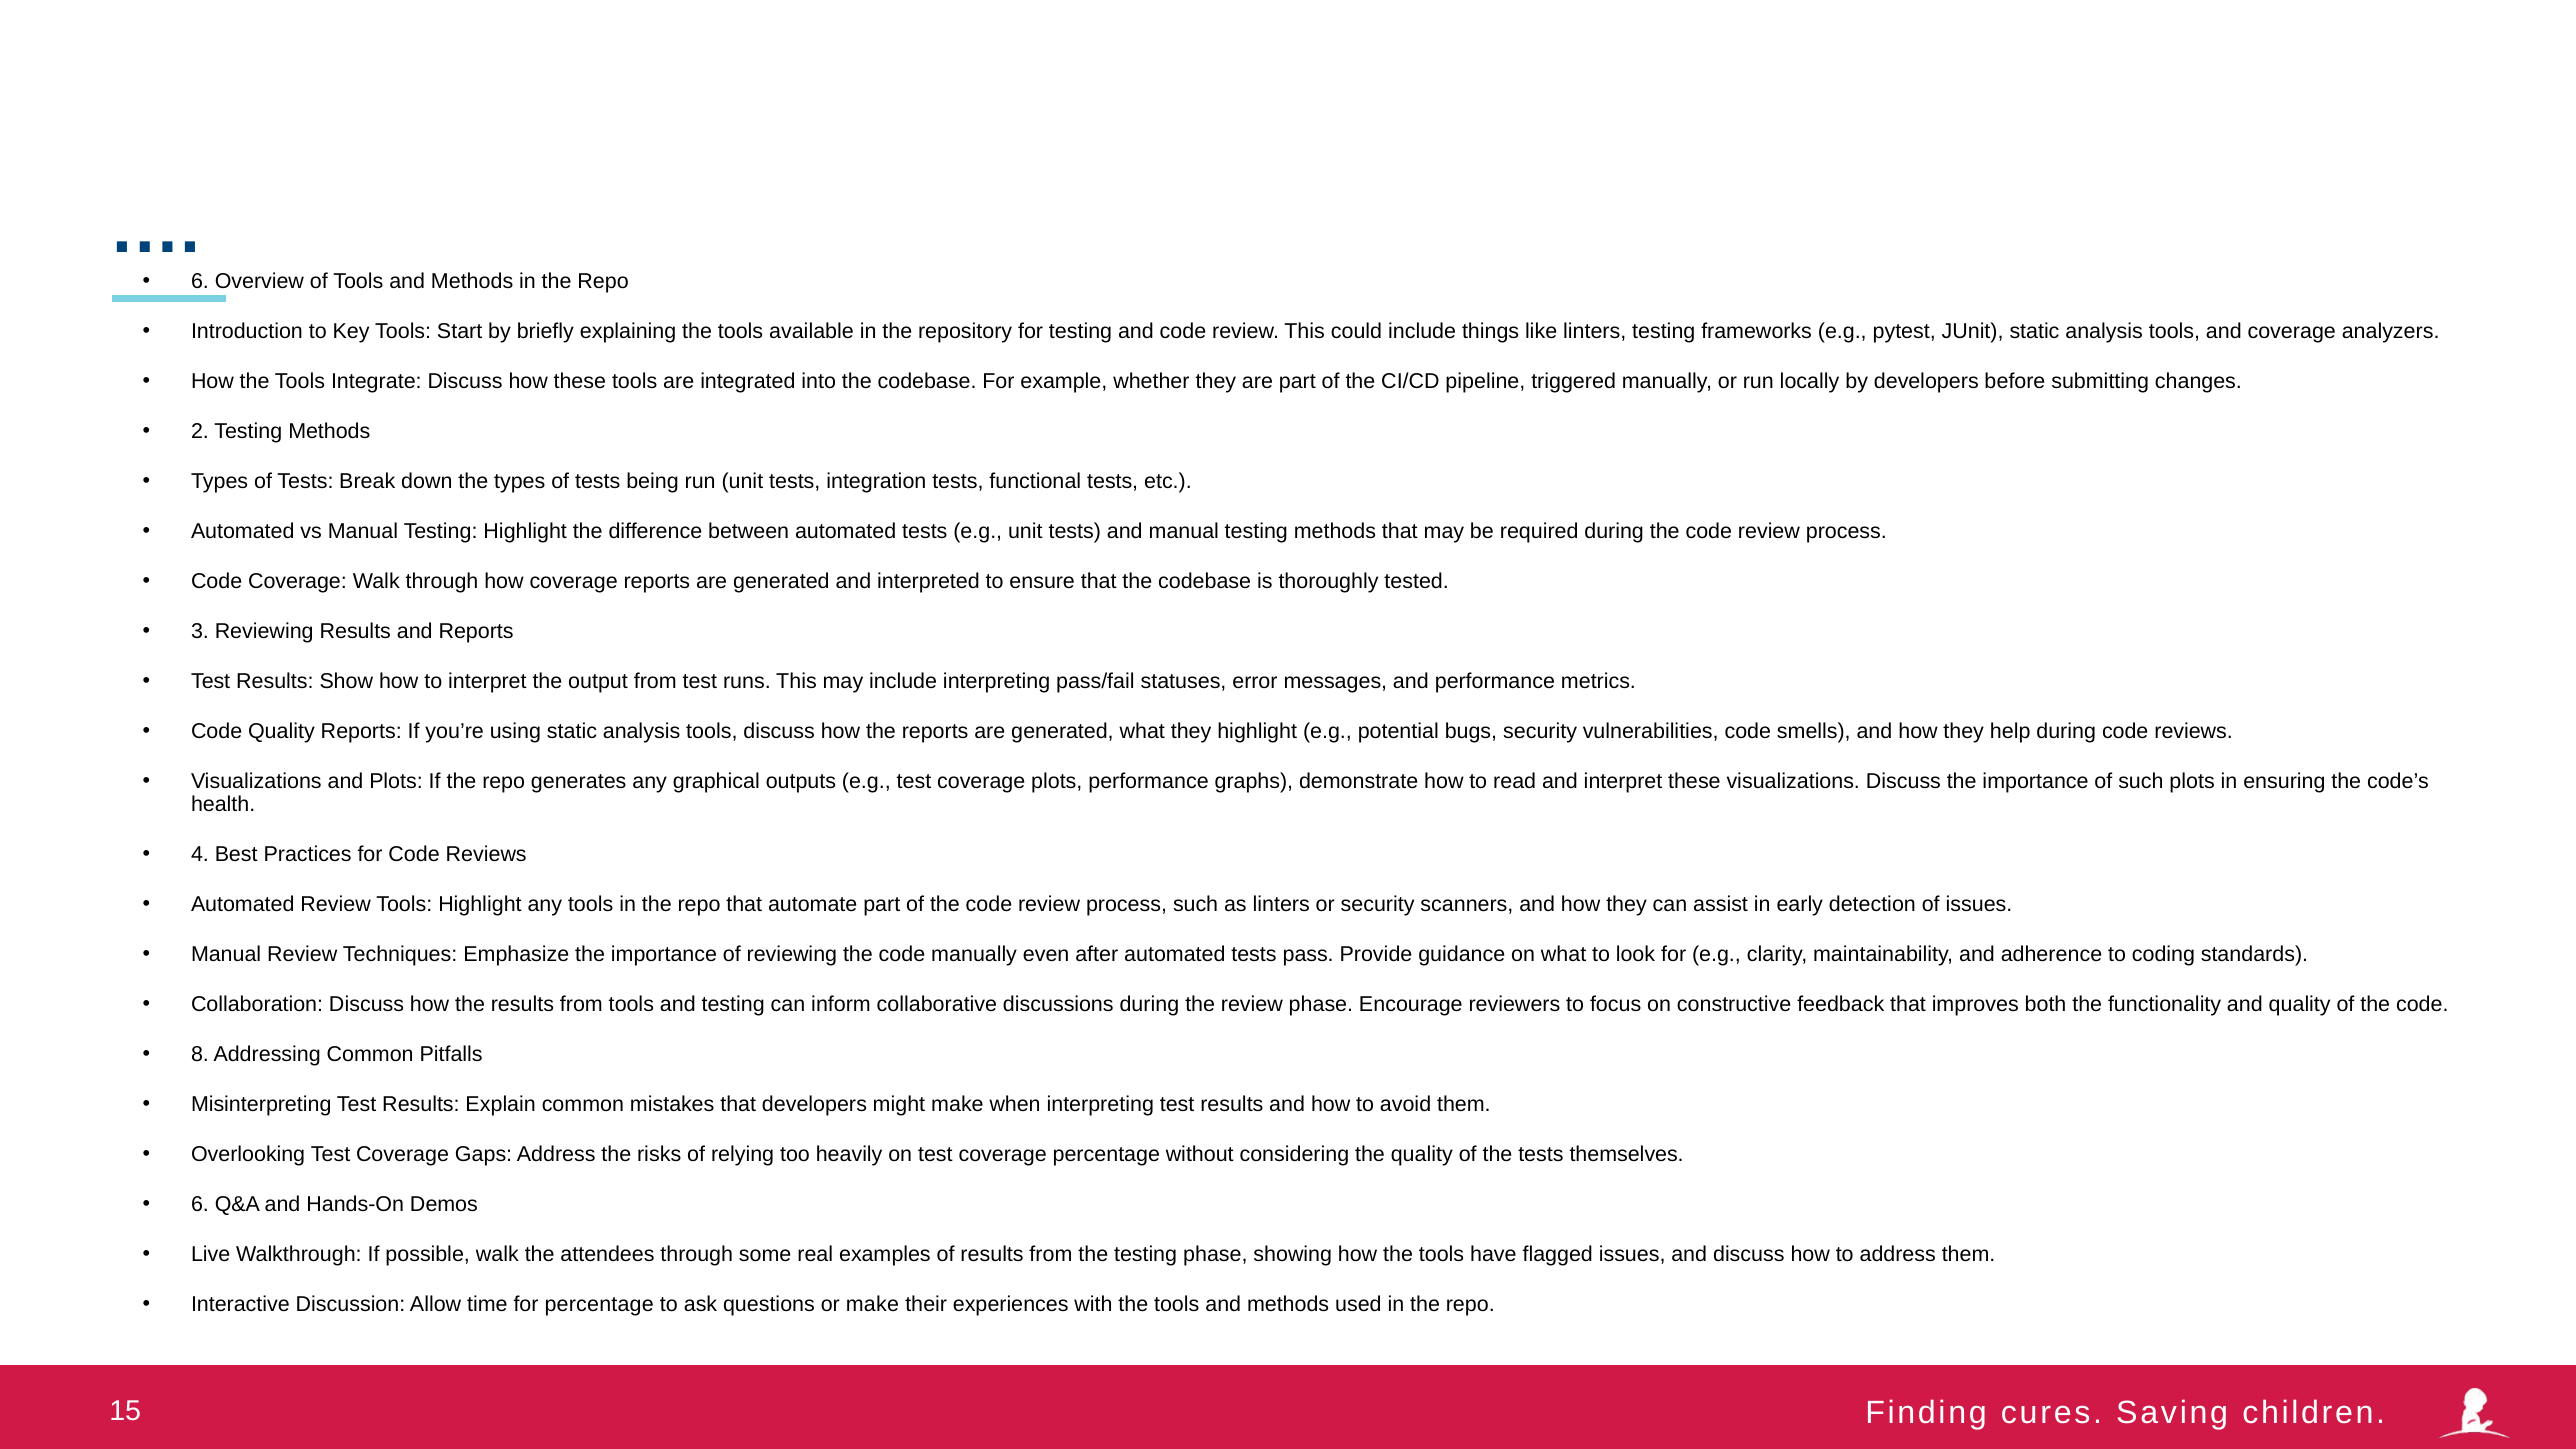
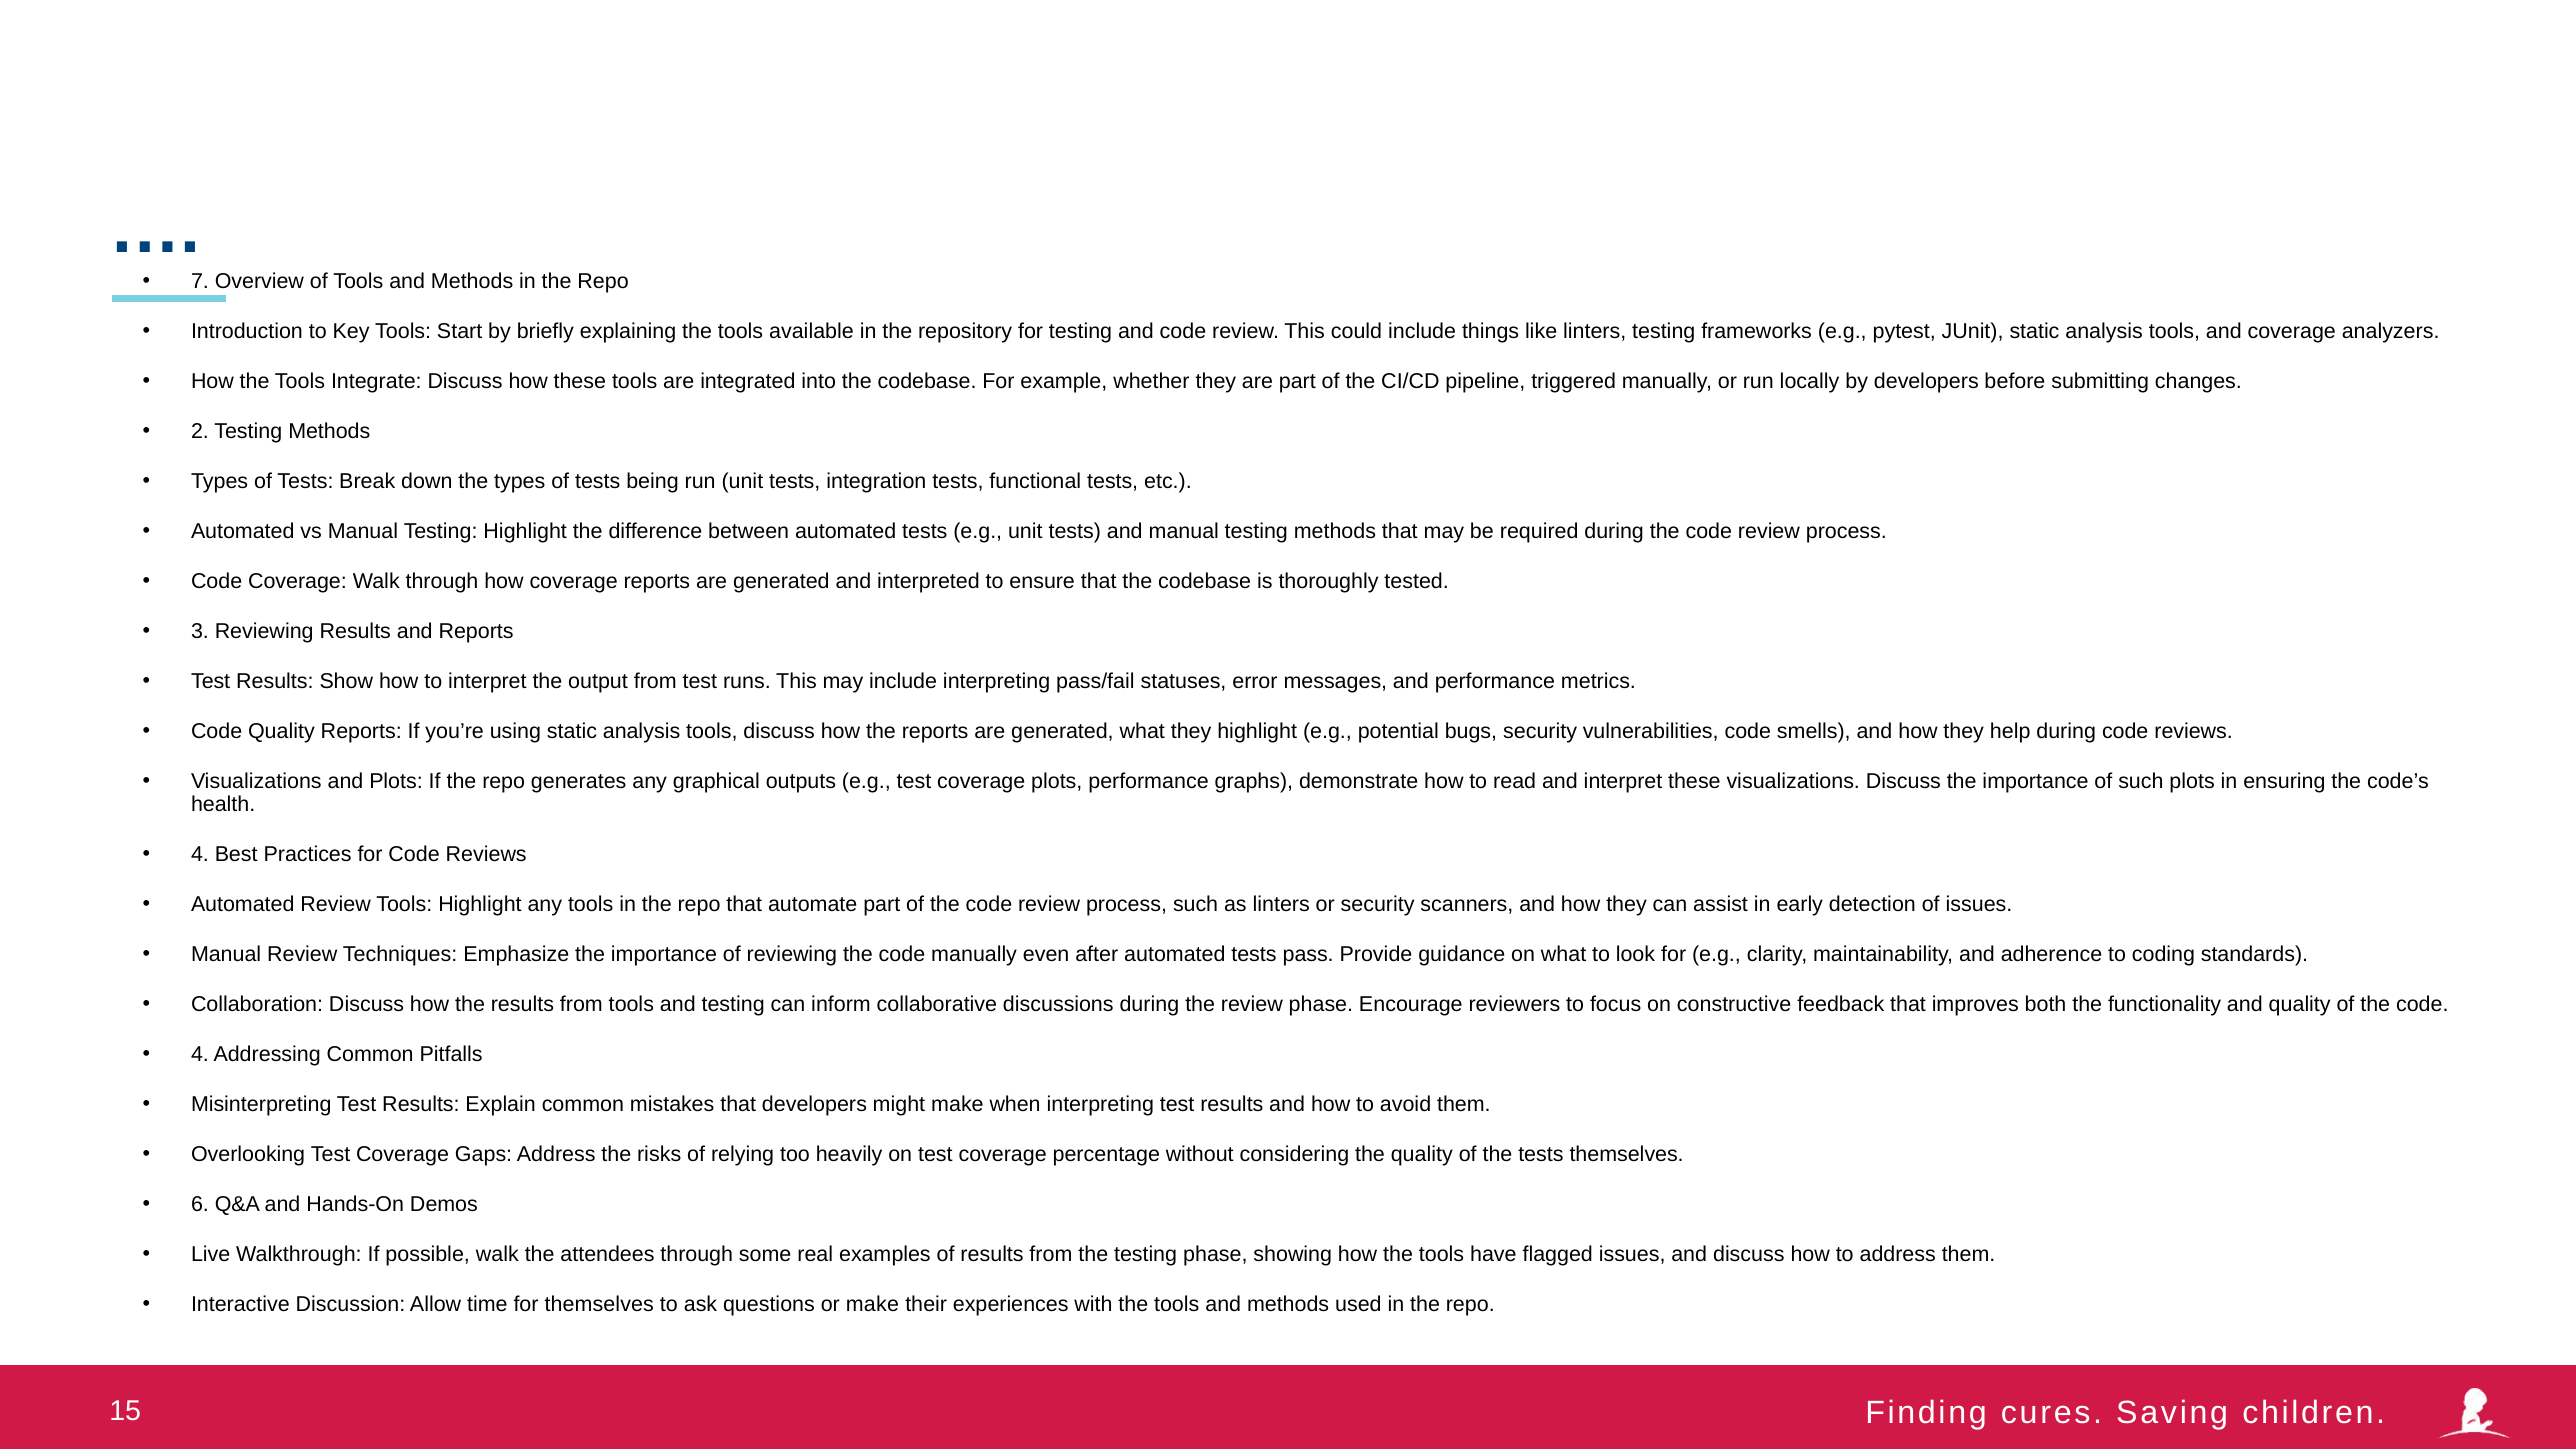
6 at (200, 281): 6 -> 7
8 at (200, 1055): 8 -> 4
for percentage: percentage -> themselves
